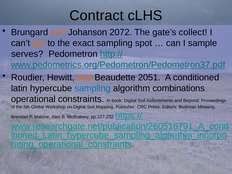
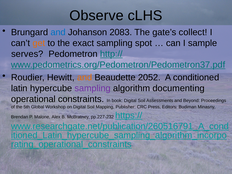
Contract: Contract -> Observe
and at (58, 32) colour: orange -> blue
2072: 2072 -> 2083
2051: 2051 -> 2052
sampling at (93, 88) colour: blue -> purple
combinations: combinations -> documenting
